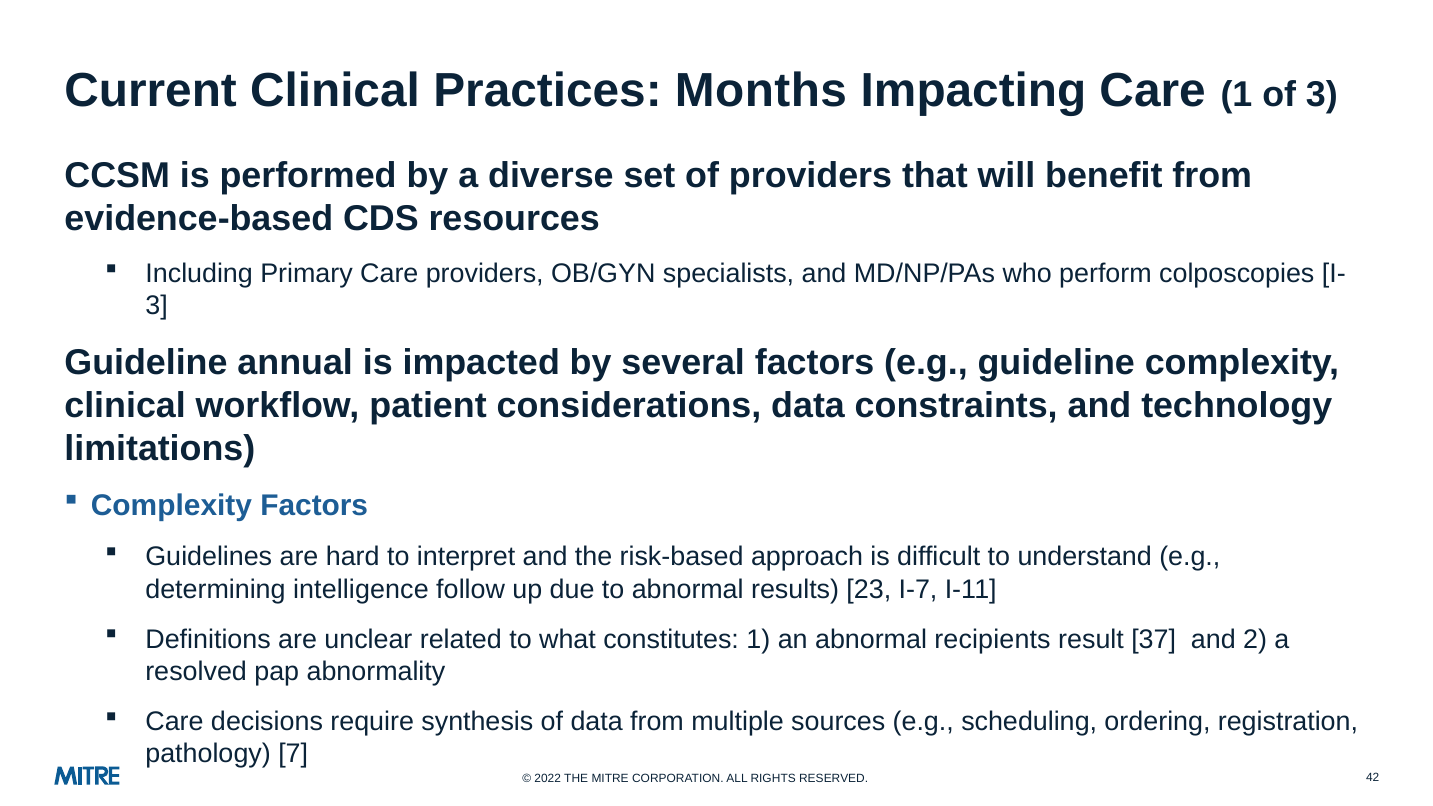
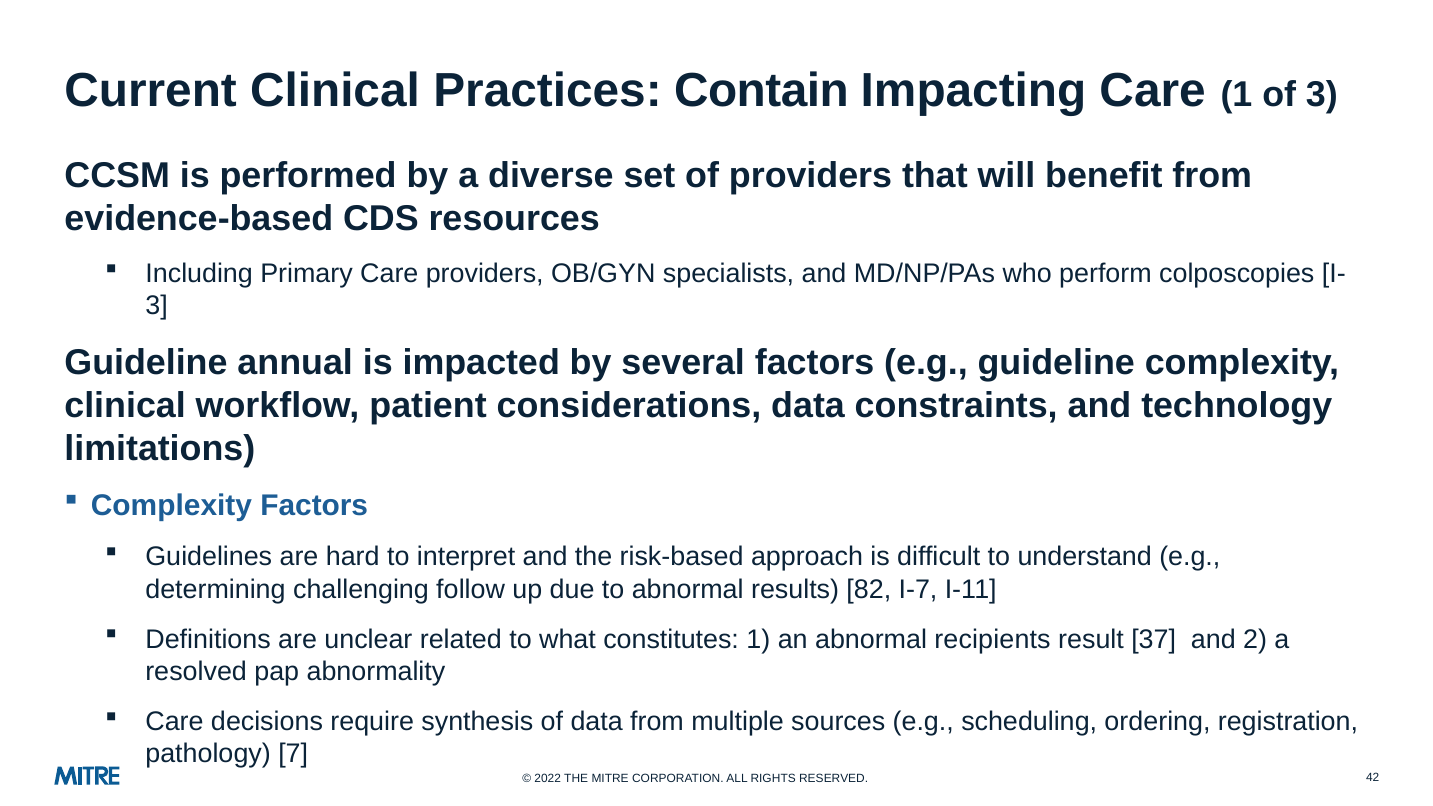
Months: Months -> Contain
intelligence: intelligence -> challenging
23: 23 -> 82
